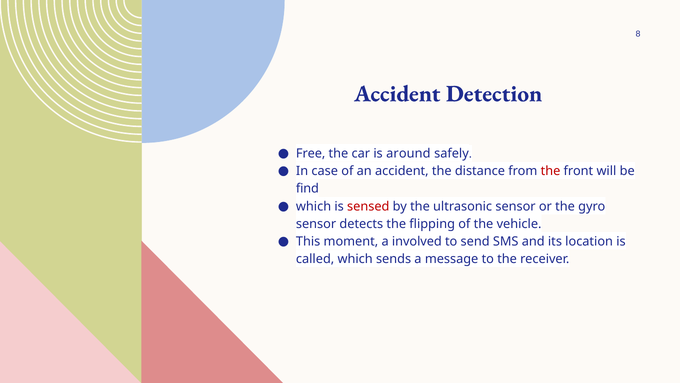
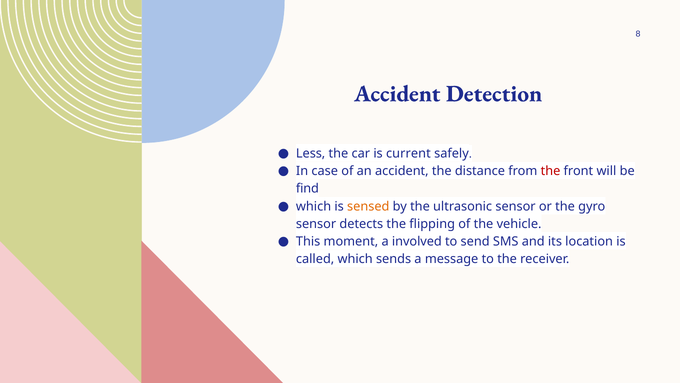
Free: Free -> Less
around: around -> current
sensed colour: red -> orange
